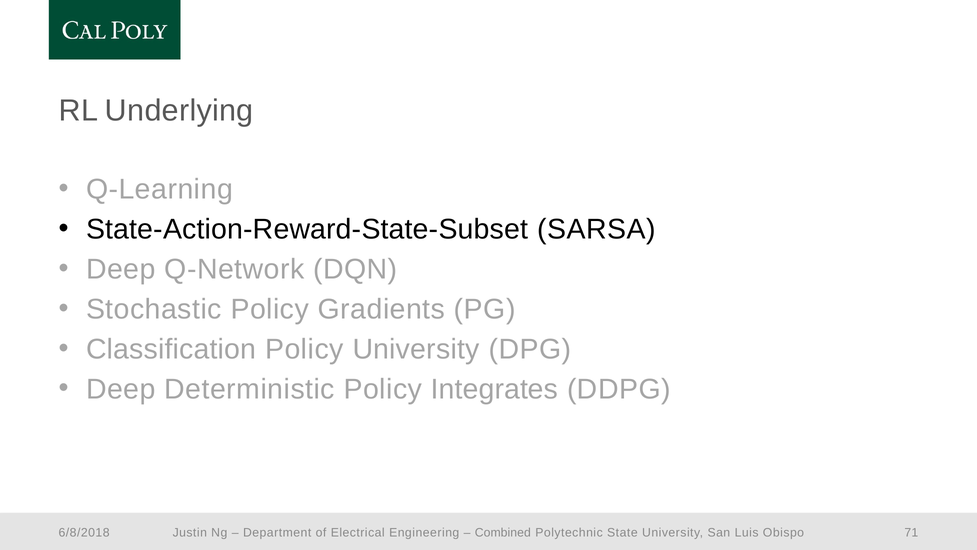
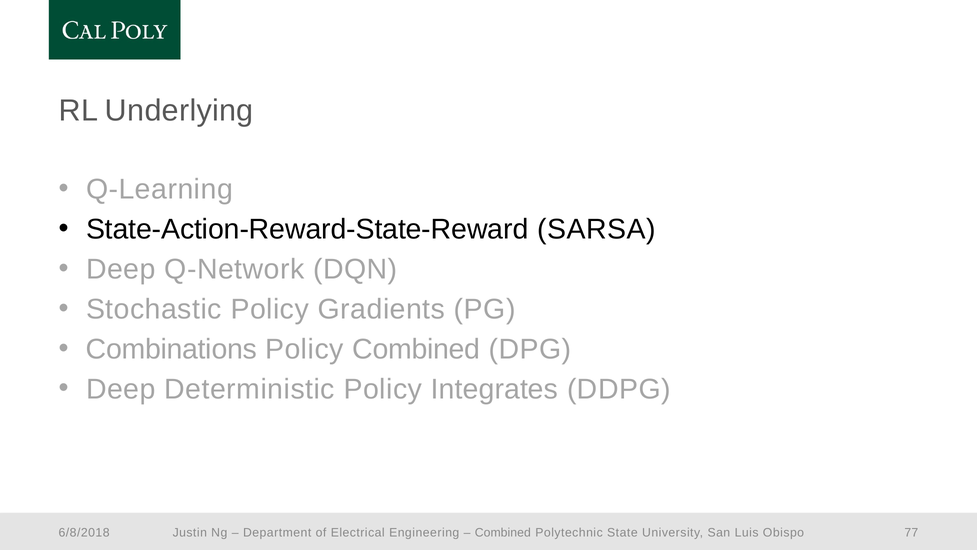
State-Action-Reward-State-Subset: State-Action-Reward-State-Subset -> State-Action-Reward-State-Reward
Classification: Classification -> Combinations
Policy University: University -> Combined
71: 71 -> 77
